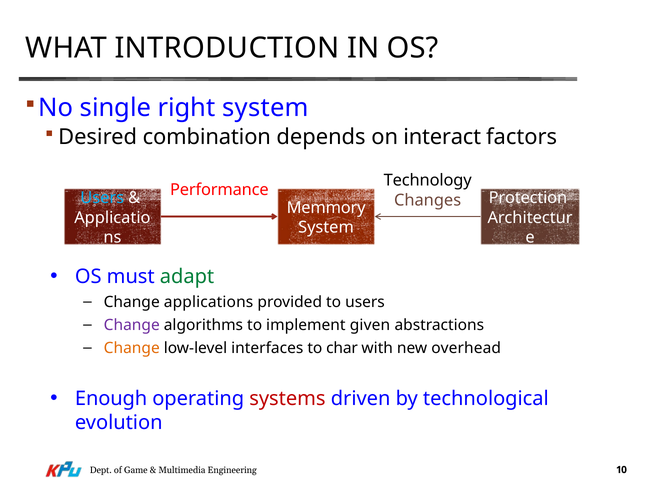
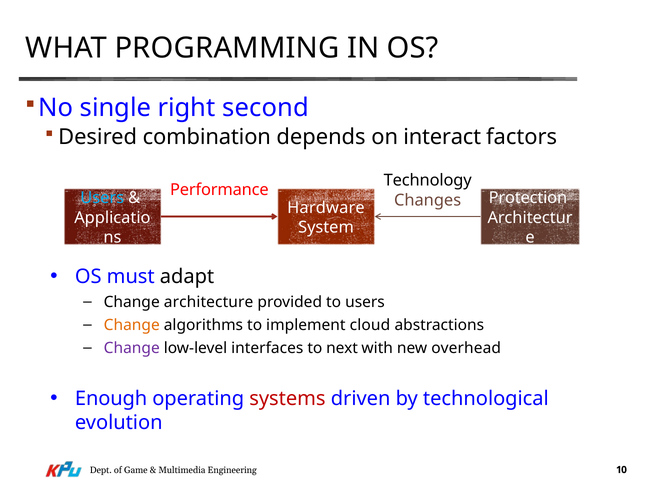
INTRODUCTION: INTRODUCTION -> PROGRAMMING
right system: system -> second
Memmory: Memmory -> Hardware
adapt colour: green -> black
applications: applications -> architecture
Change at (132, 325) colour: purple -> orange
given: given -> cloud
Change at (132, 348) colour: orange -> purple
char: char -> next
